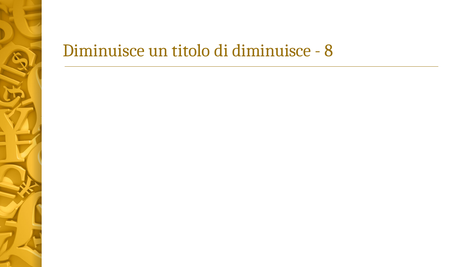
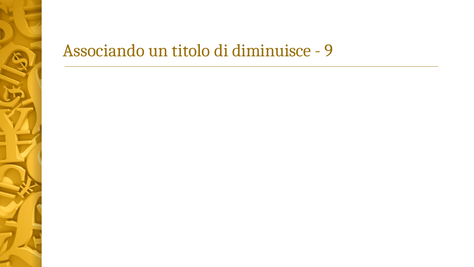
Diminuisce at (104, 51): Diminuisce -> Associando
8: 8 -> 9
